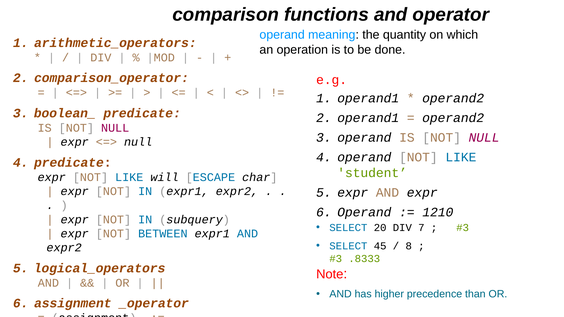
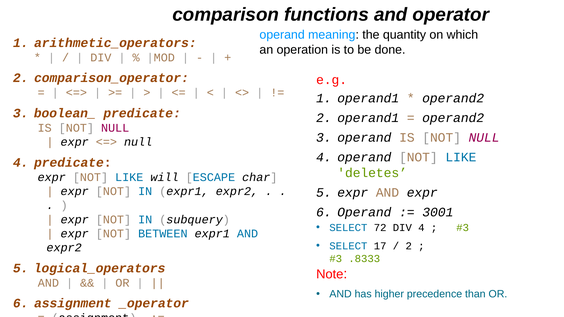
student: student -> deletes
1210: 1210 -> 3001
20: 20 -> 72
DIV 7: 7 -> 4
45: 45 -> 17
8 at (409, 246): 8 -> 2
